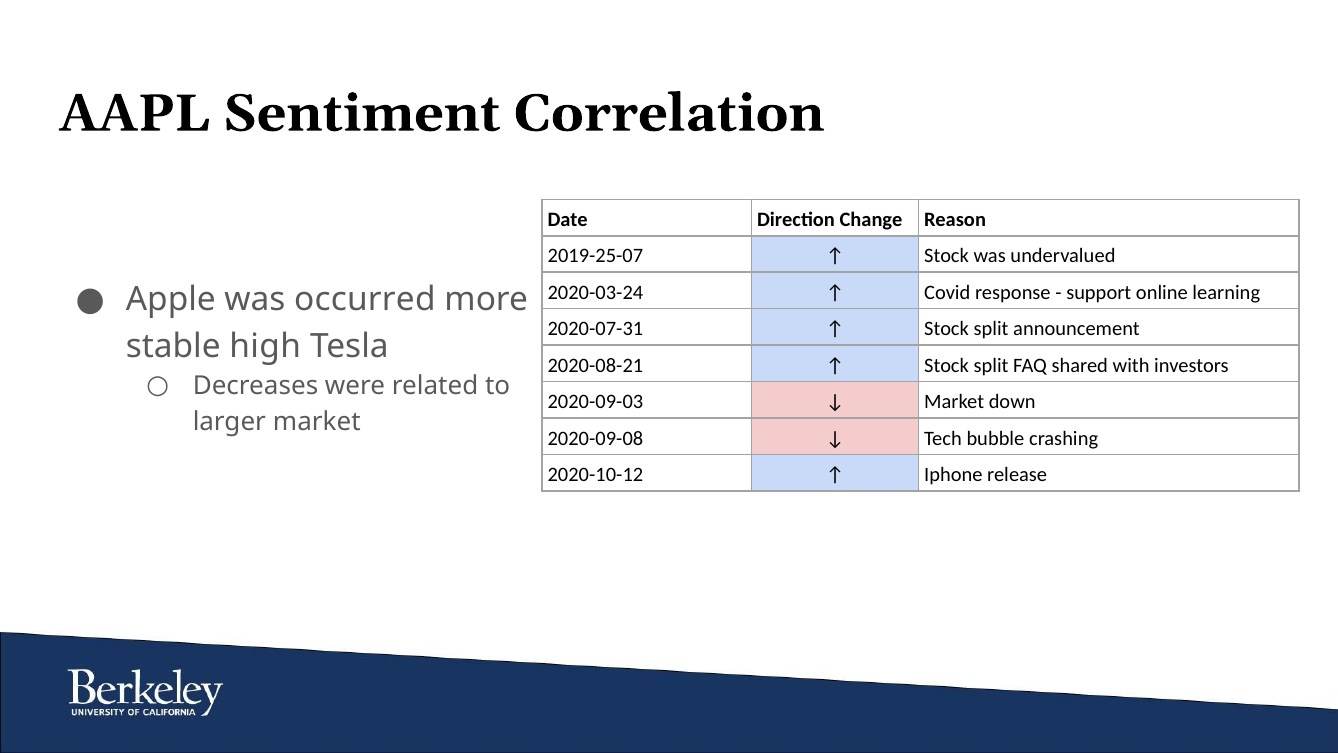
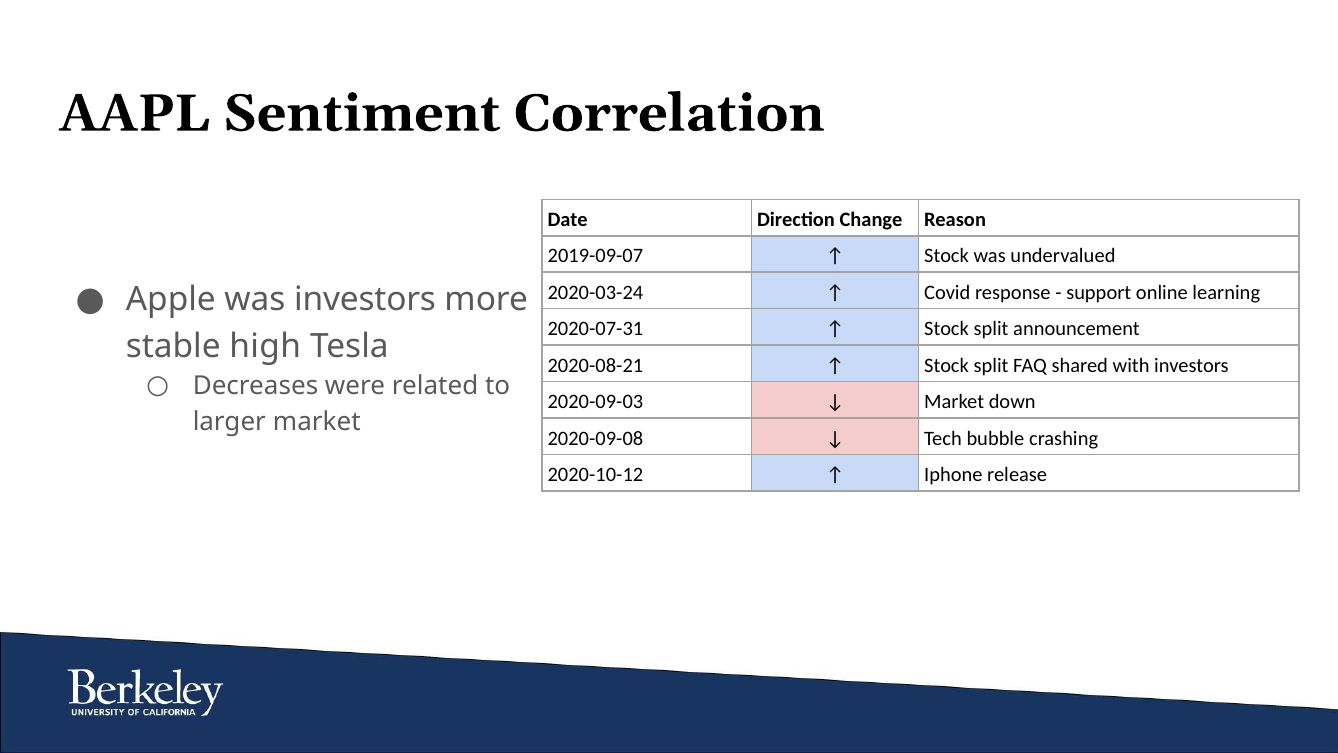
2019-25-07: 2019-25-07 -> 2019-09-07
was occurred: occurred -> investors
